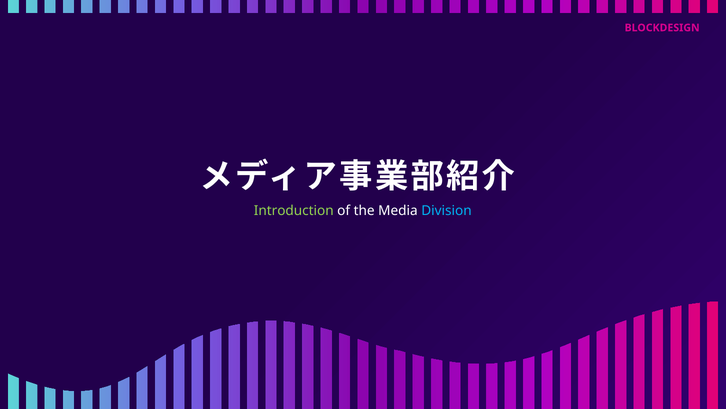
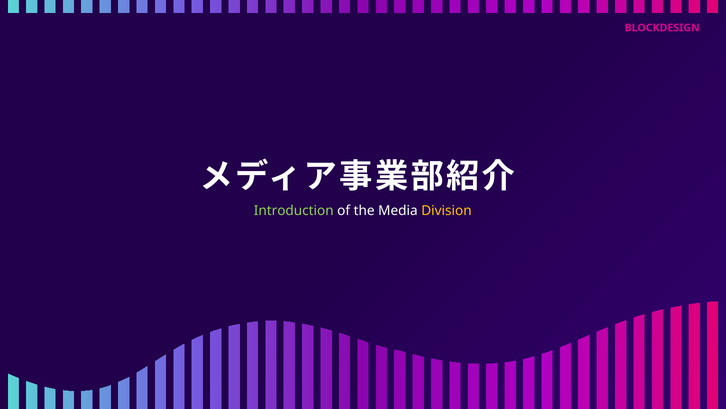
Division colour: light blue -> yellow
